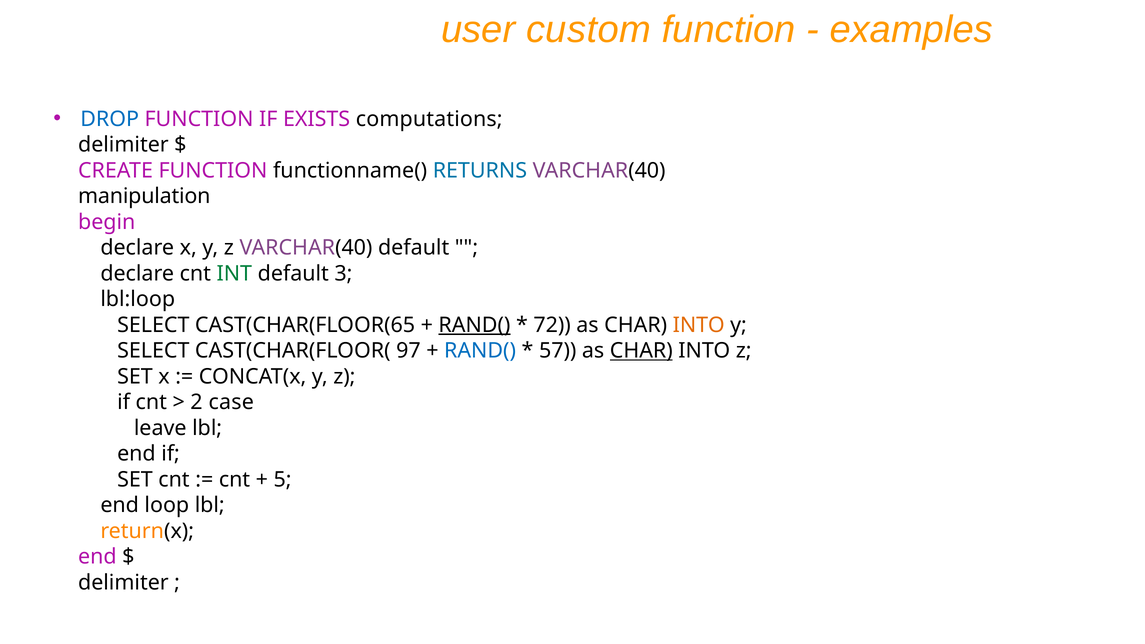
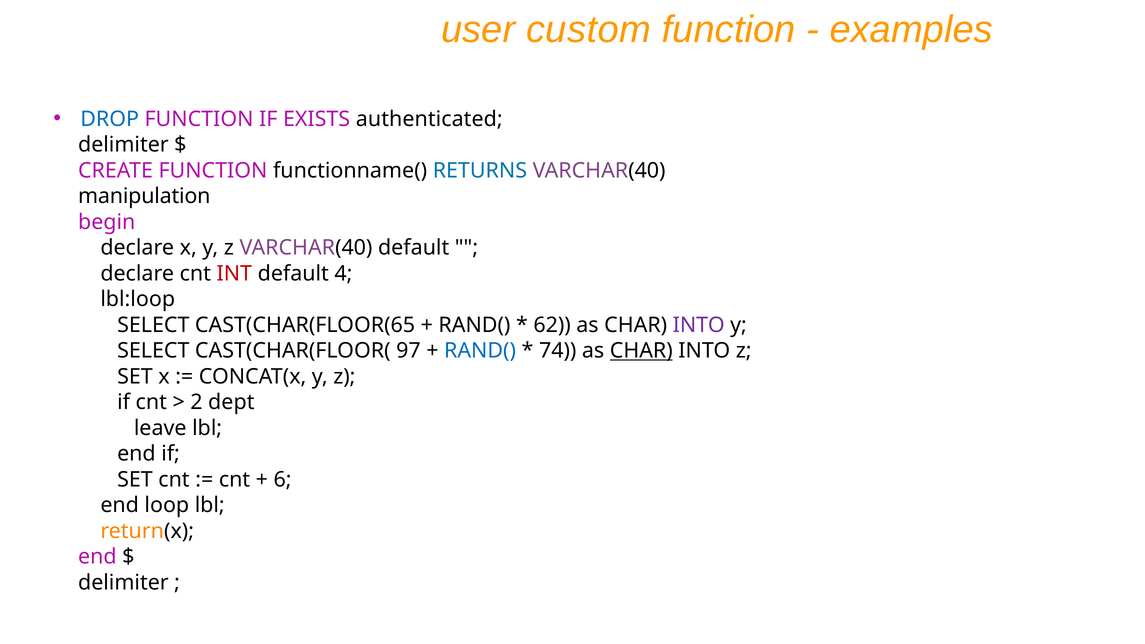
computations: computations -> authenticated
INT colour: green -> red
3: 3 -> 4
RAND( at (474, 325) underline: present -> none
72: 72 -> 62
INTO at (699, 325) colour: orange -> purple
57: 57 -> 74
case: case -> dept
5: 5 -> 6
